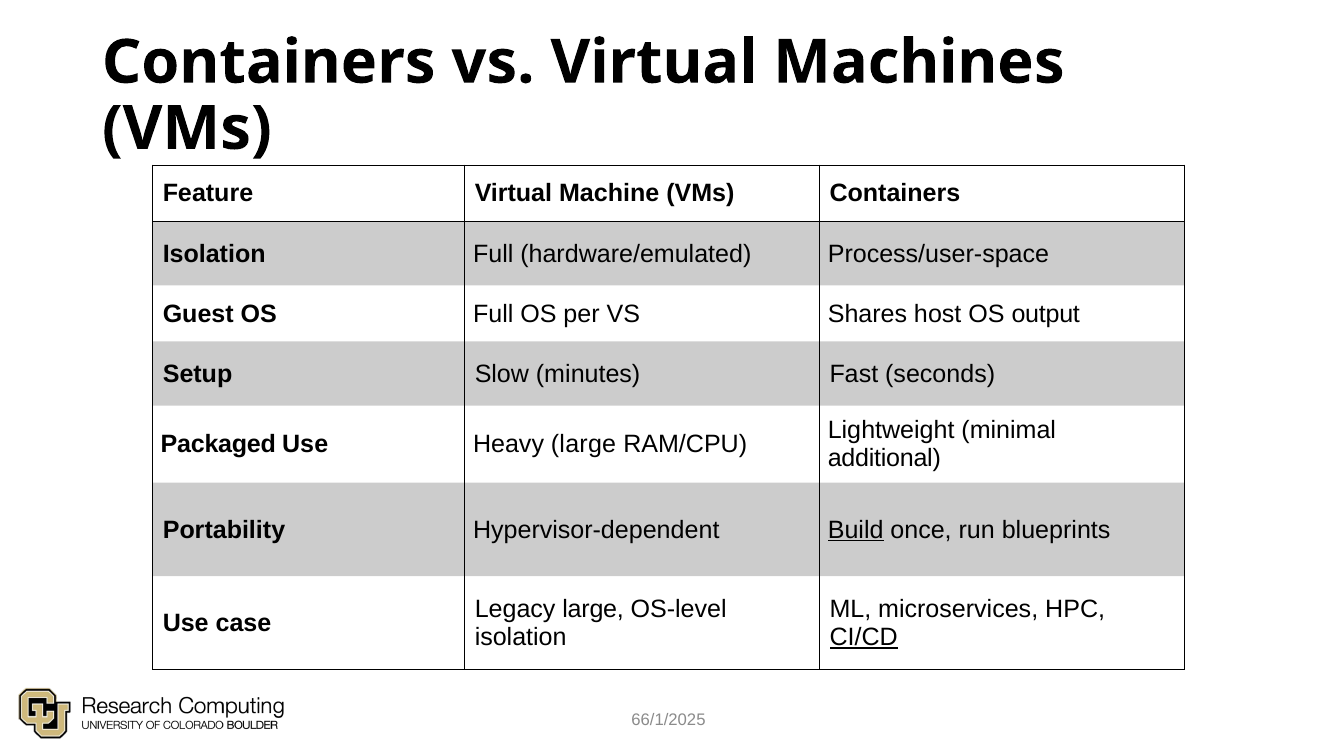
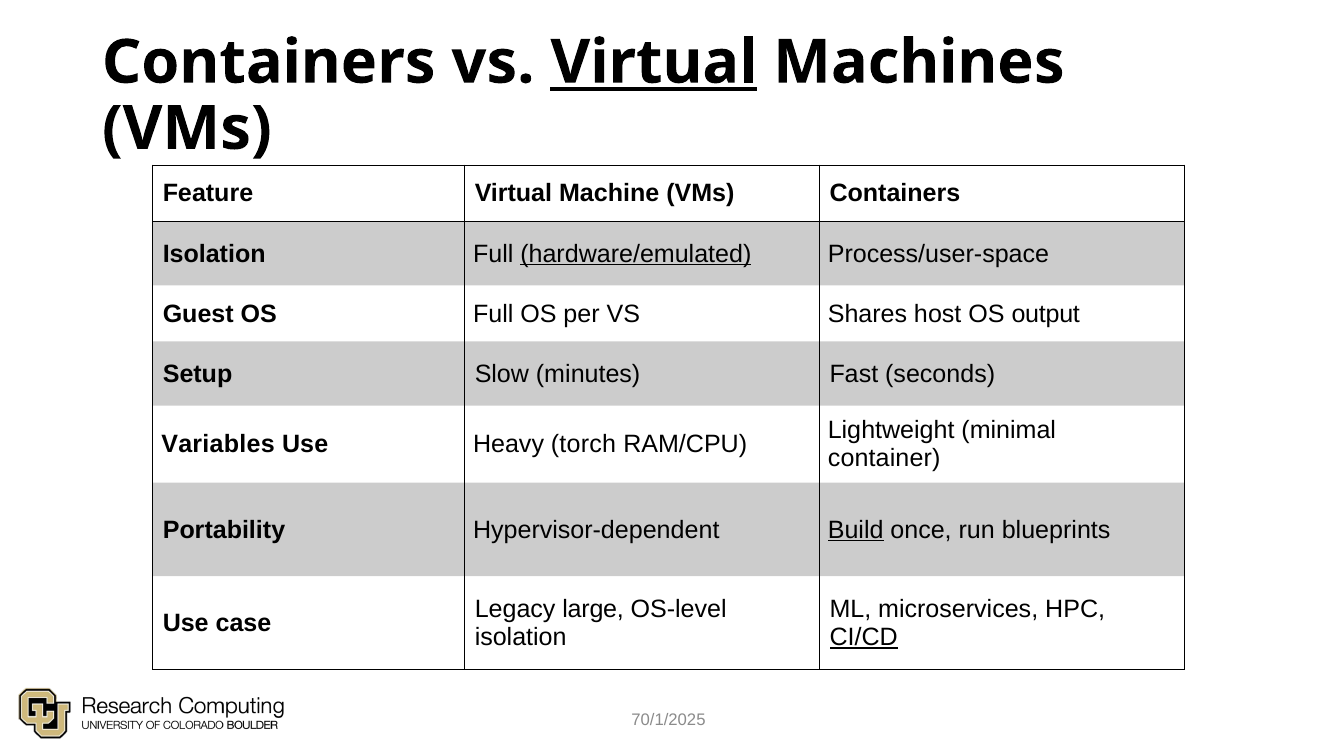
Virtual at (654, 63) underline: none -> present
hardware/emulated underline: none -> present
Packaged: Packaged -> Variables
Heavy large: large -> torch
additional: additional -> container
66/1/2025: 66/1/2025 -> 70/1/2025
